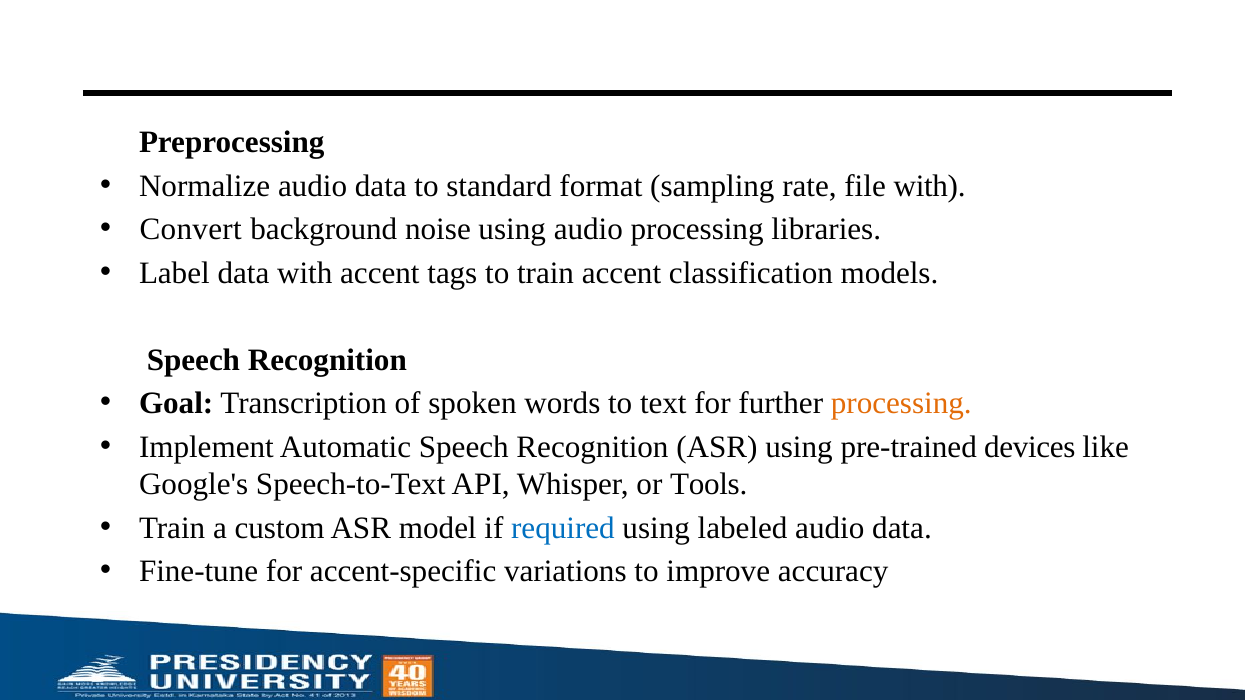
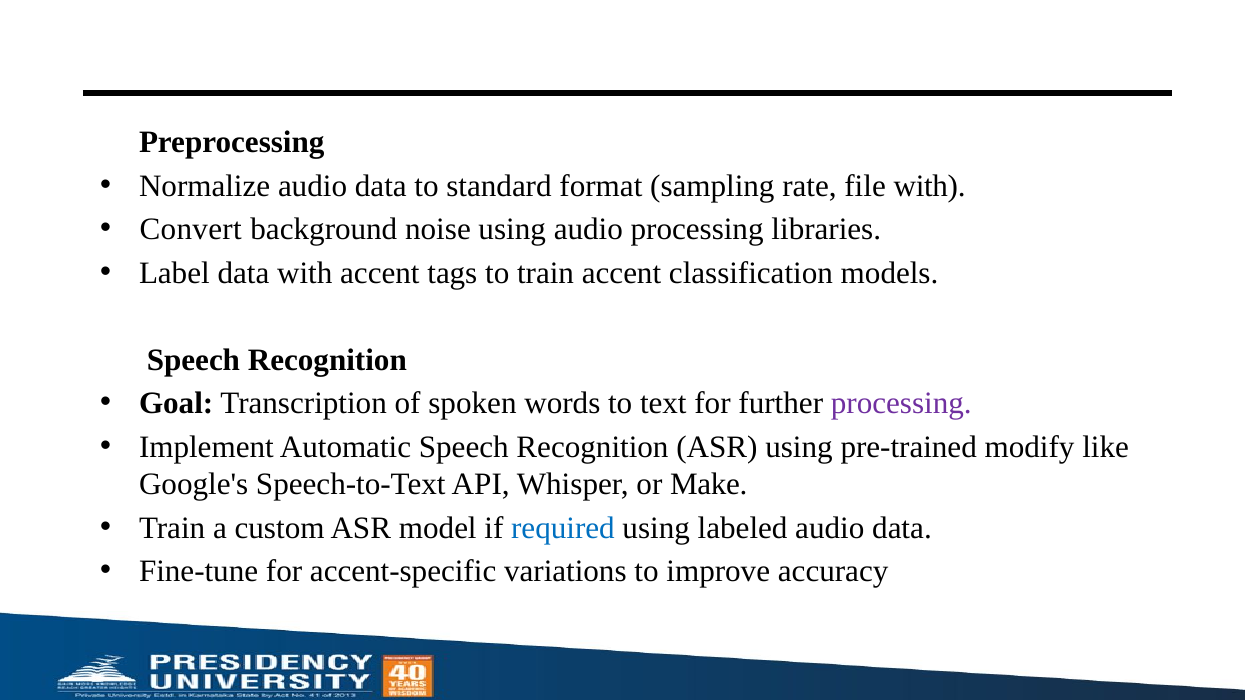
processing at (901, 404) colour: orange -> purple
devices: devices -> modify
Tools: Tools -> Make
